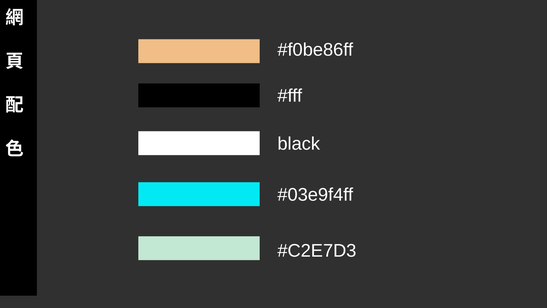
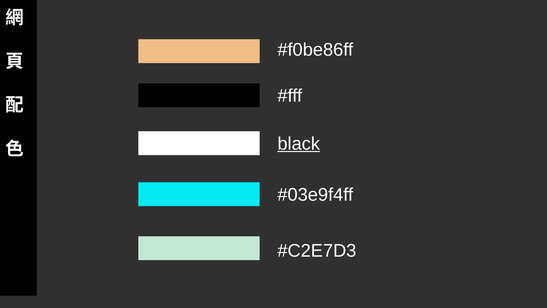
black underline: none -> present
